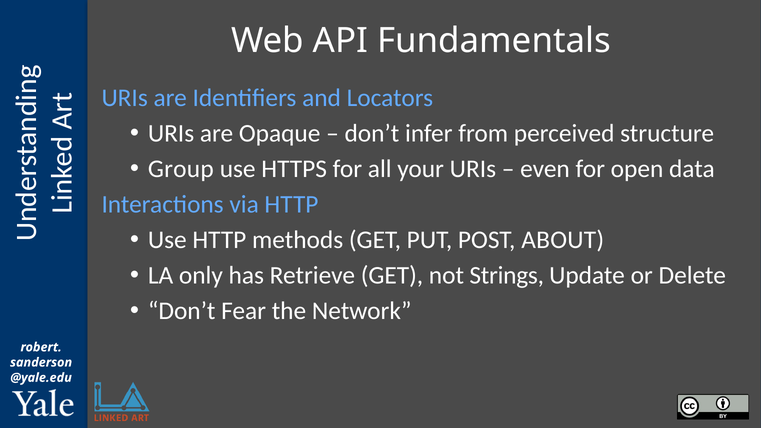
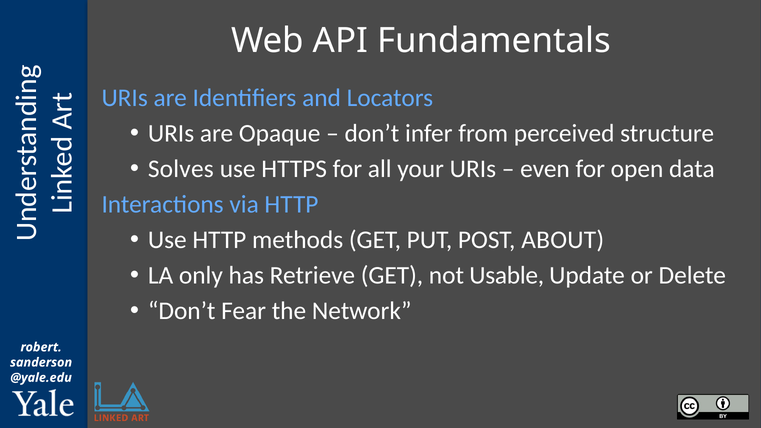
Group: Group -> Solves
Strings: Strings -> Usable
